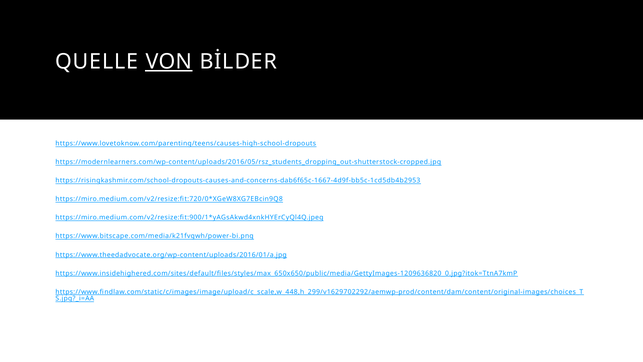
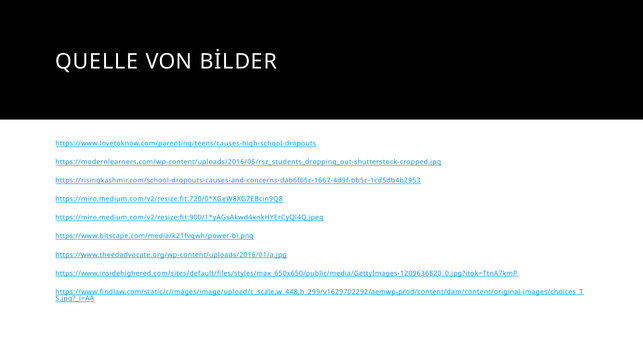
VON underline: present -> none
